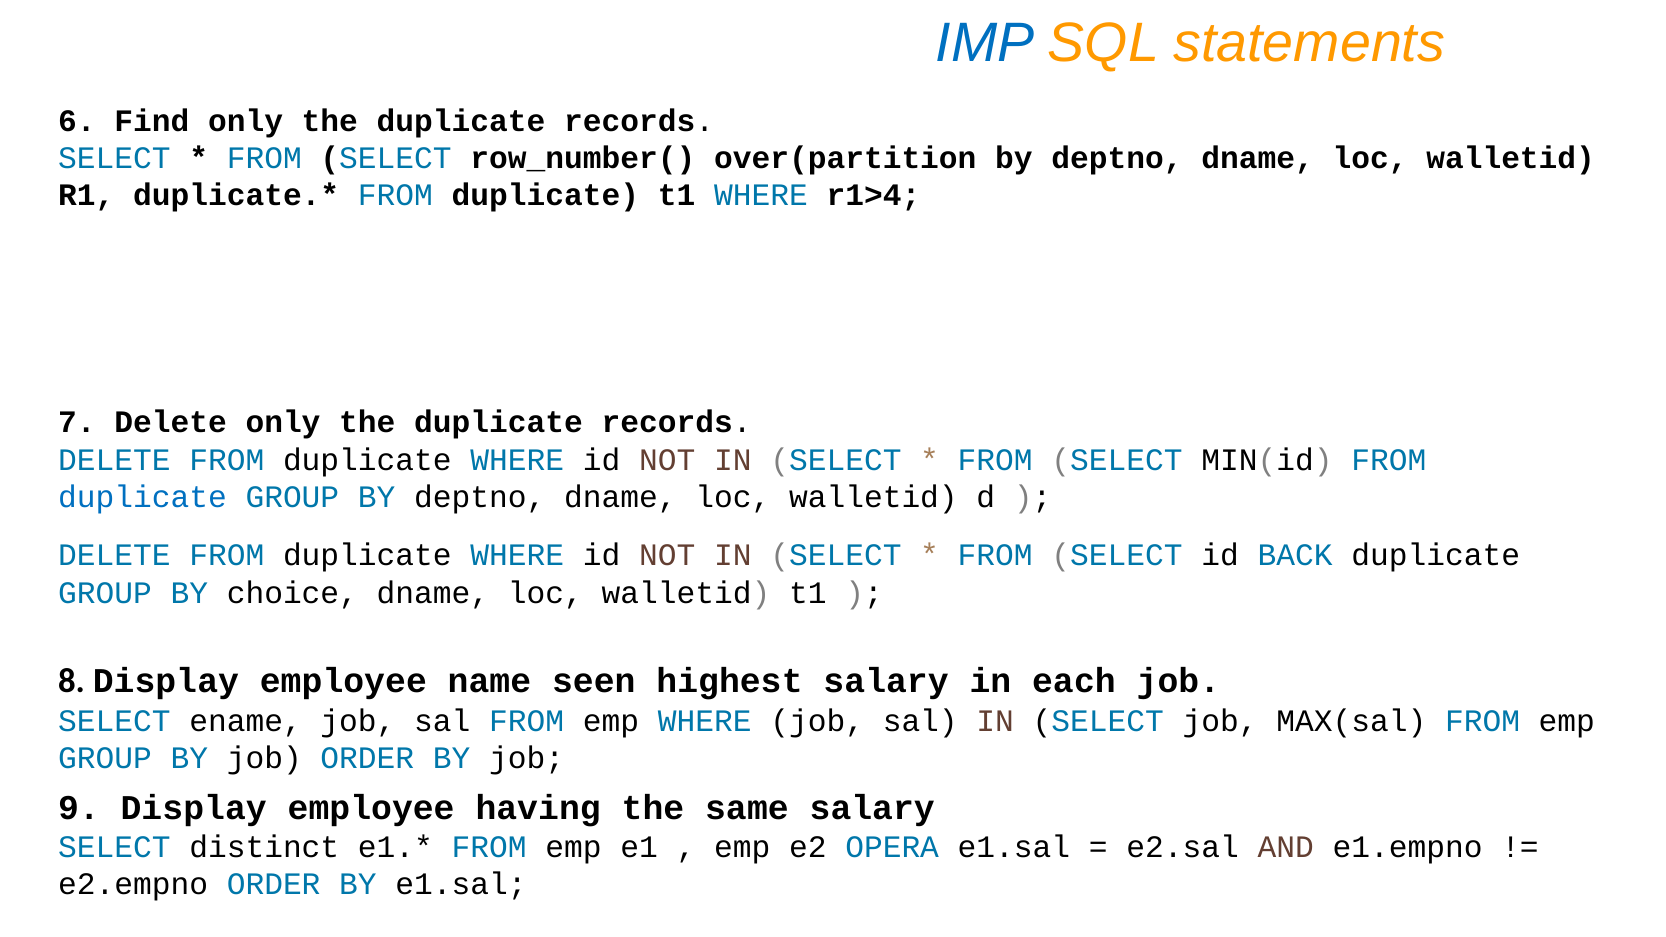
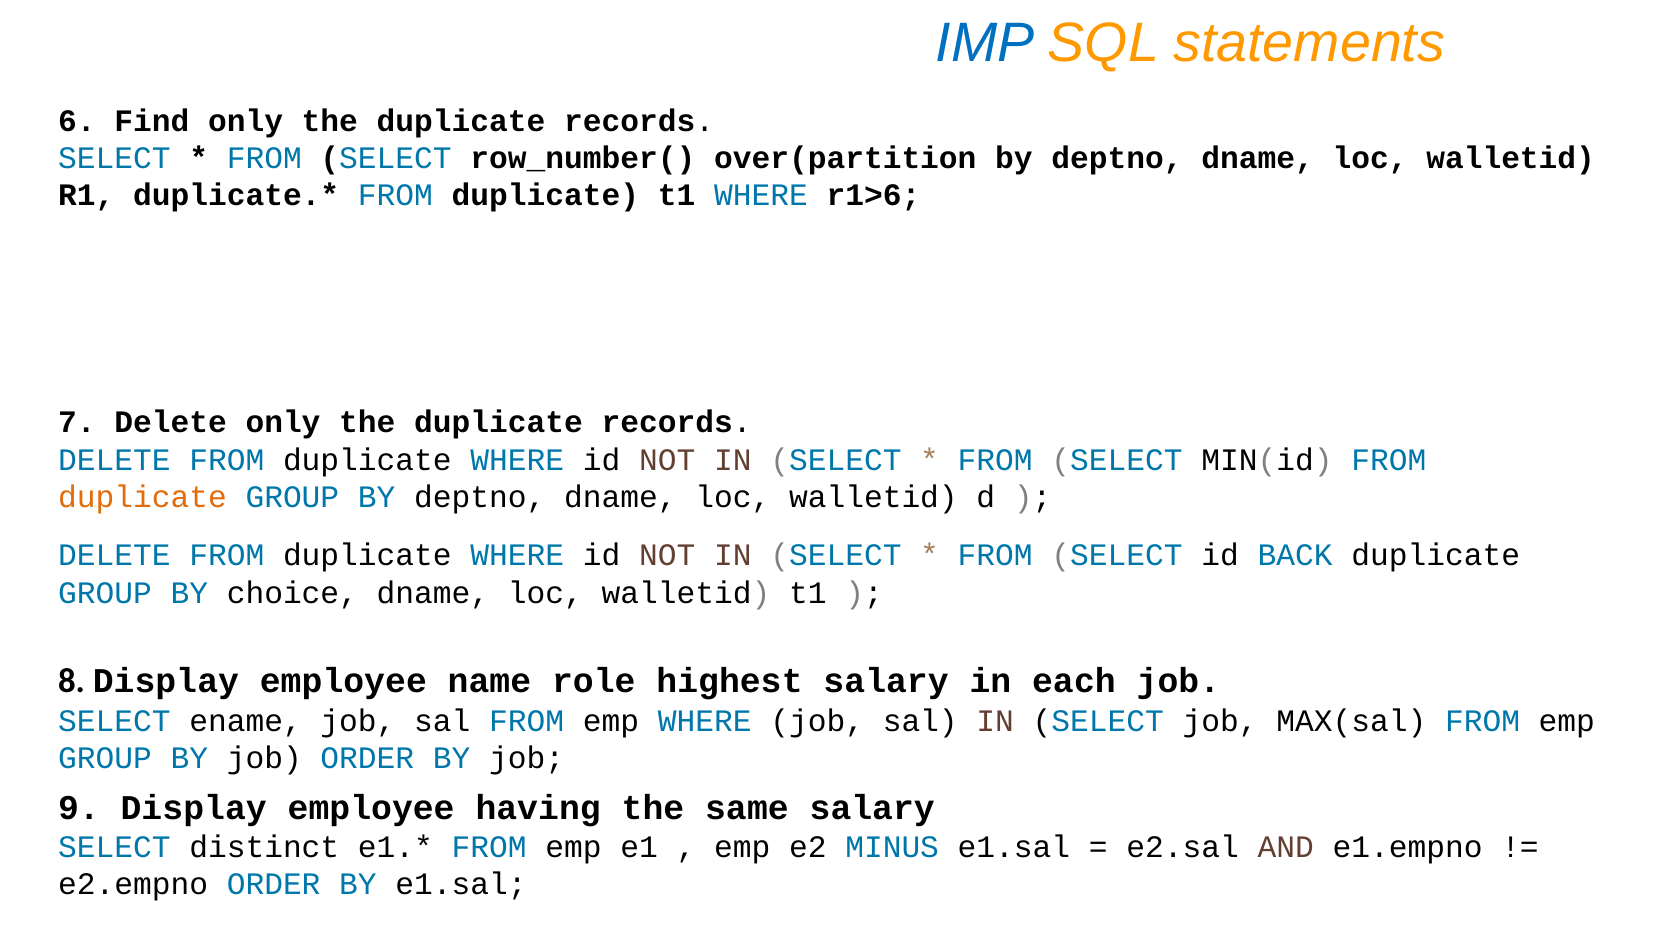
r1>4: r1>4 -> r1>6
duplicate at (142, 497) colour: blue -> orange
seen: seen -> role
OPERA: OPERA -> MINUS
